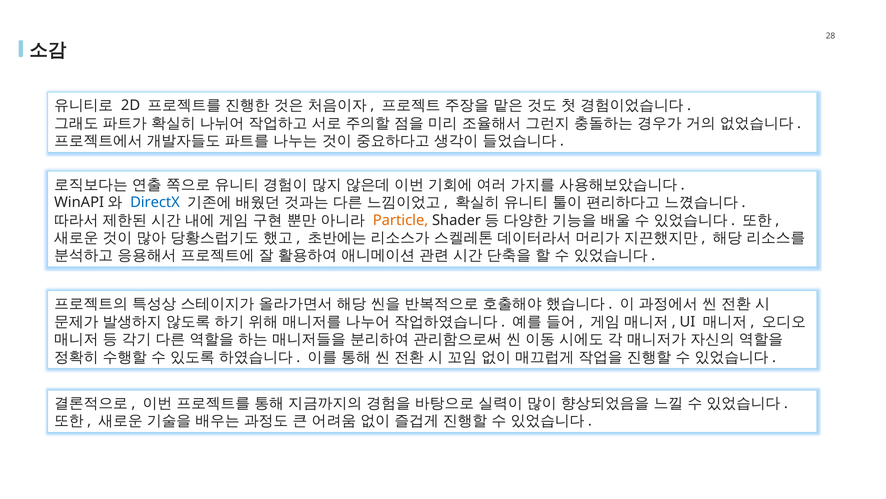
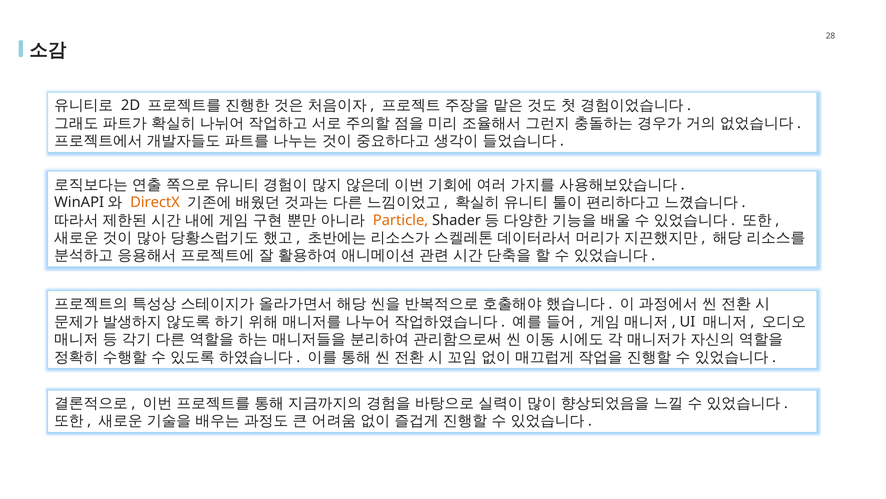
DirectX colour: blue -> orange
